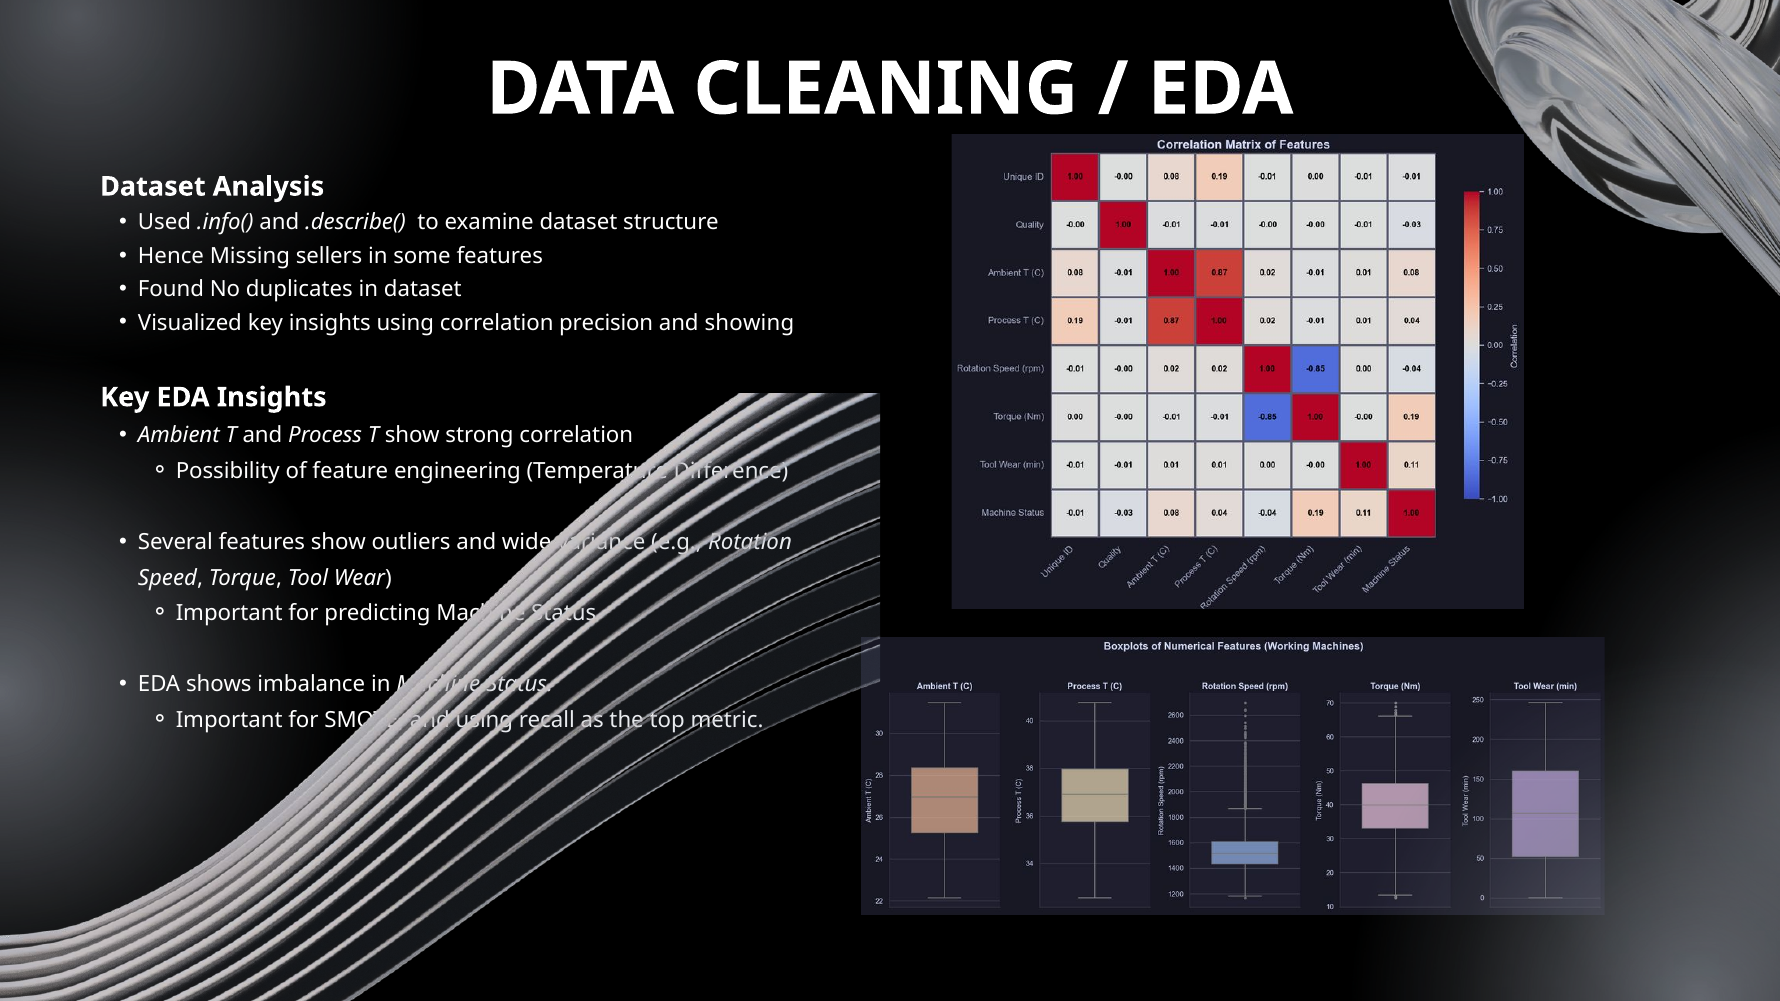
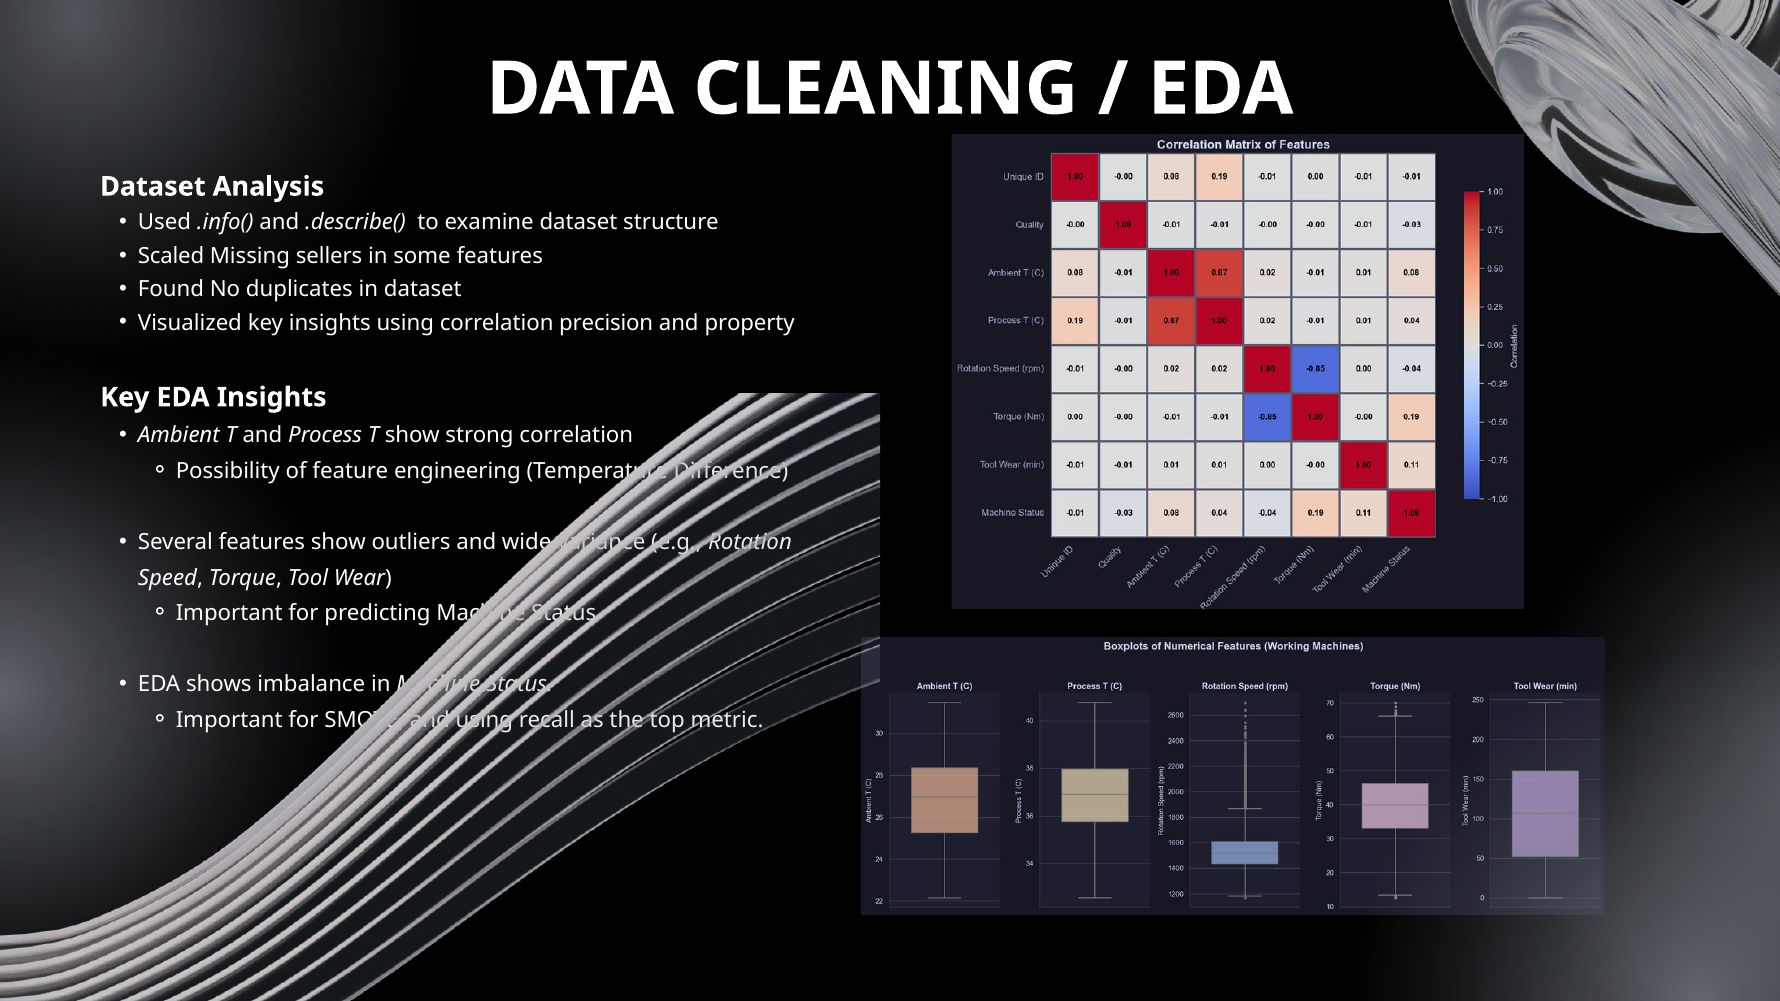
Hence: Hence -> Scaled
showing: showing -> property
